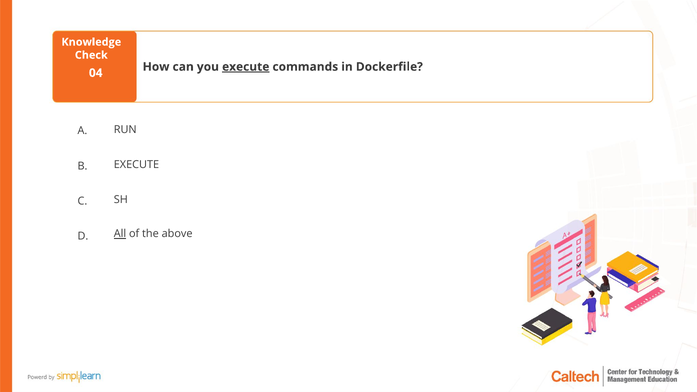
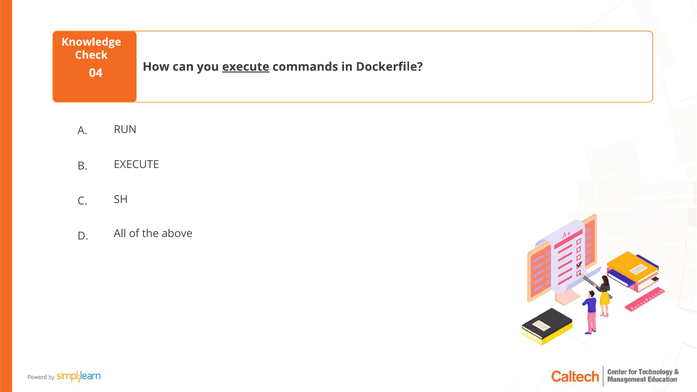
All underline: present -> none
